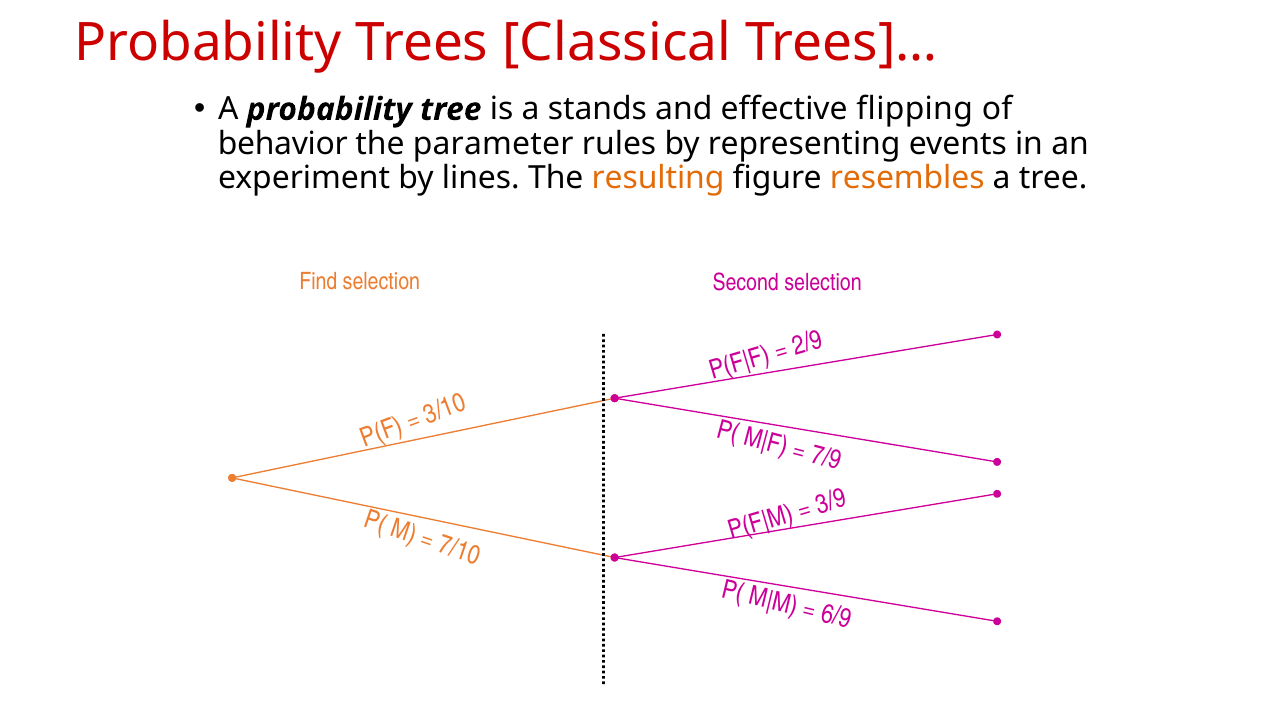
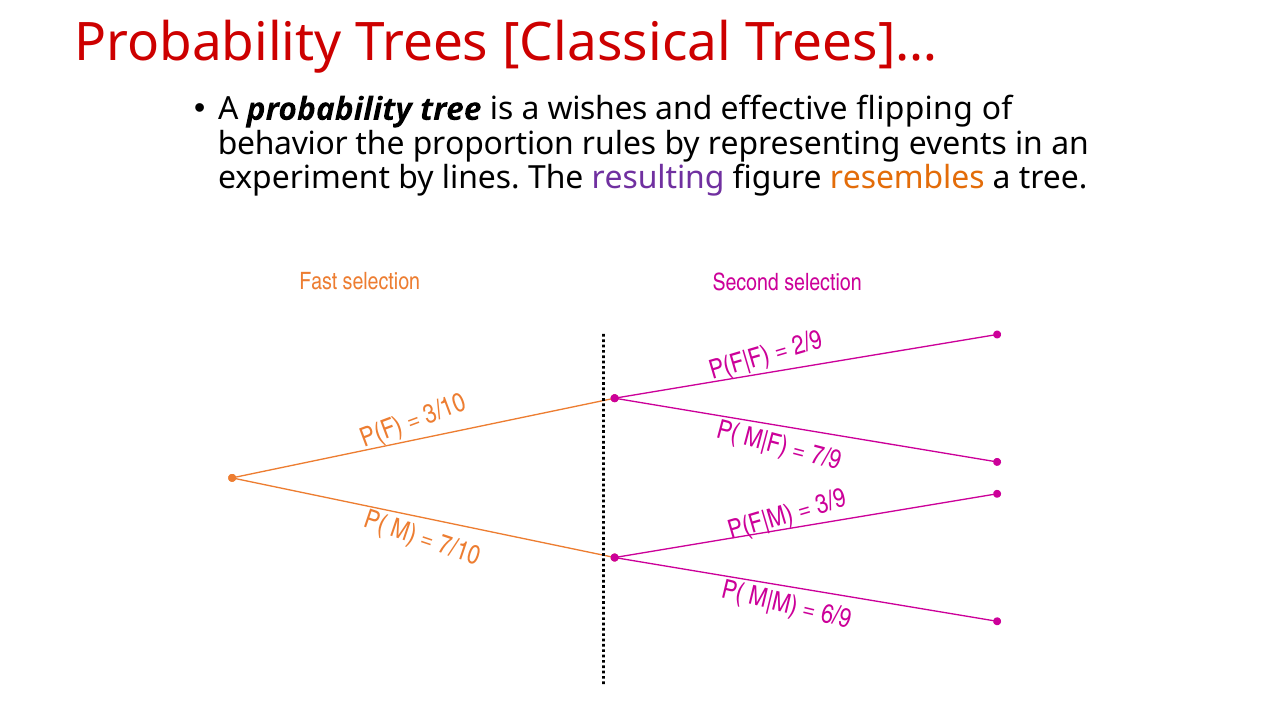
stands: stands -> wishes
parameter: parameter -> proportion
resulting colour: orange -> purple
Find: Find -> Fast
